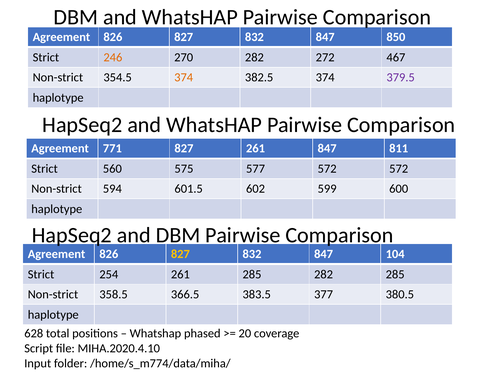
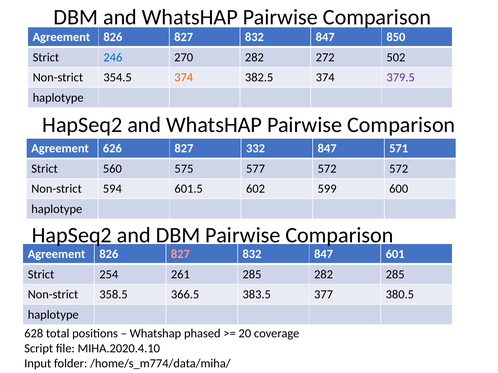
246 colour: orange -> blue
467: 467 -> 502
771: 771 -> 626
827 261: 261 -> 332
811: 811 -> 571
827 at (180, 254) colour: yellow -> pink
104: 104 -> 601
